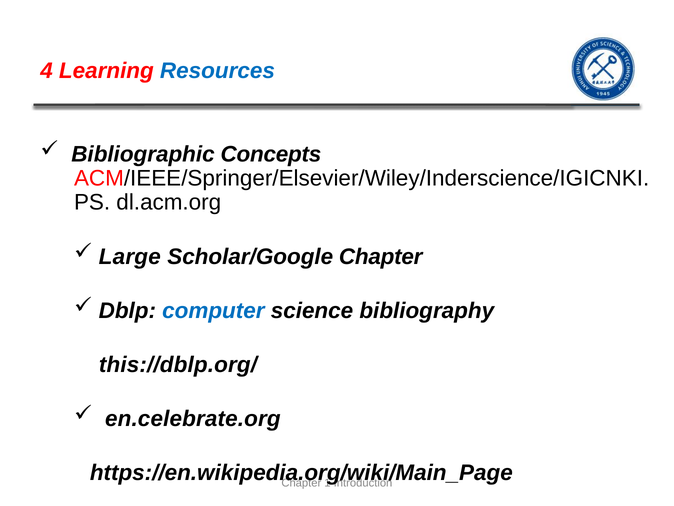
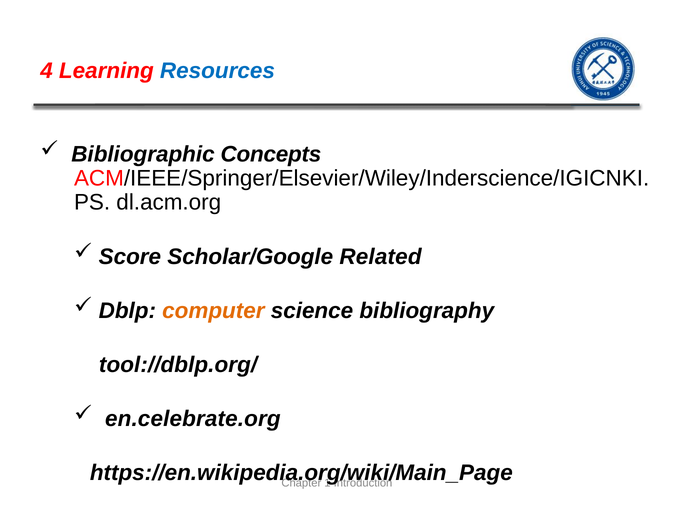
Large: Large -> Score
Scholar/Google Chapter: Chapter -> Related
computer colour: blue -> orange
this://dblp.org/: this://dblp.org/ -> tool://dblp.org/
